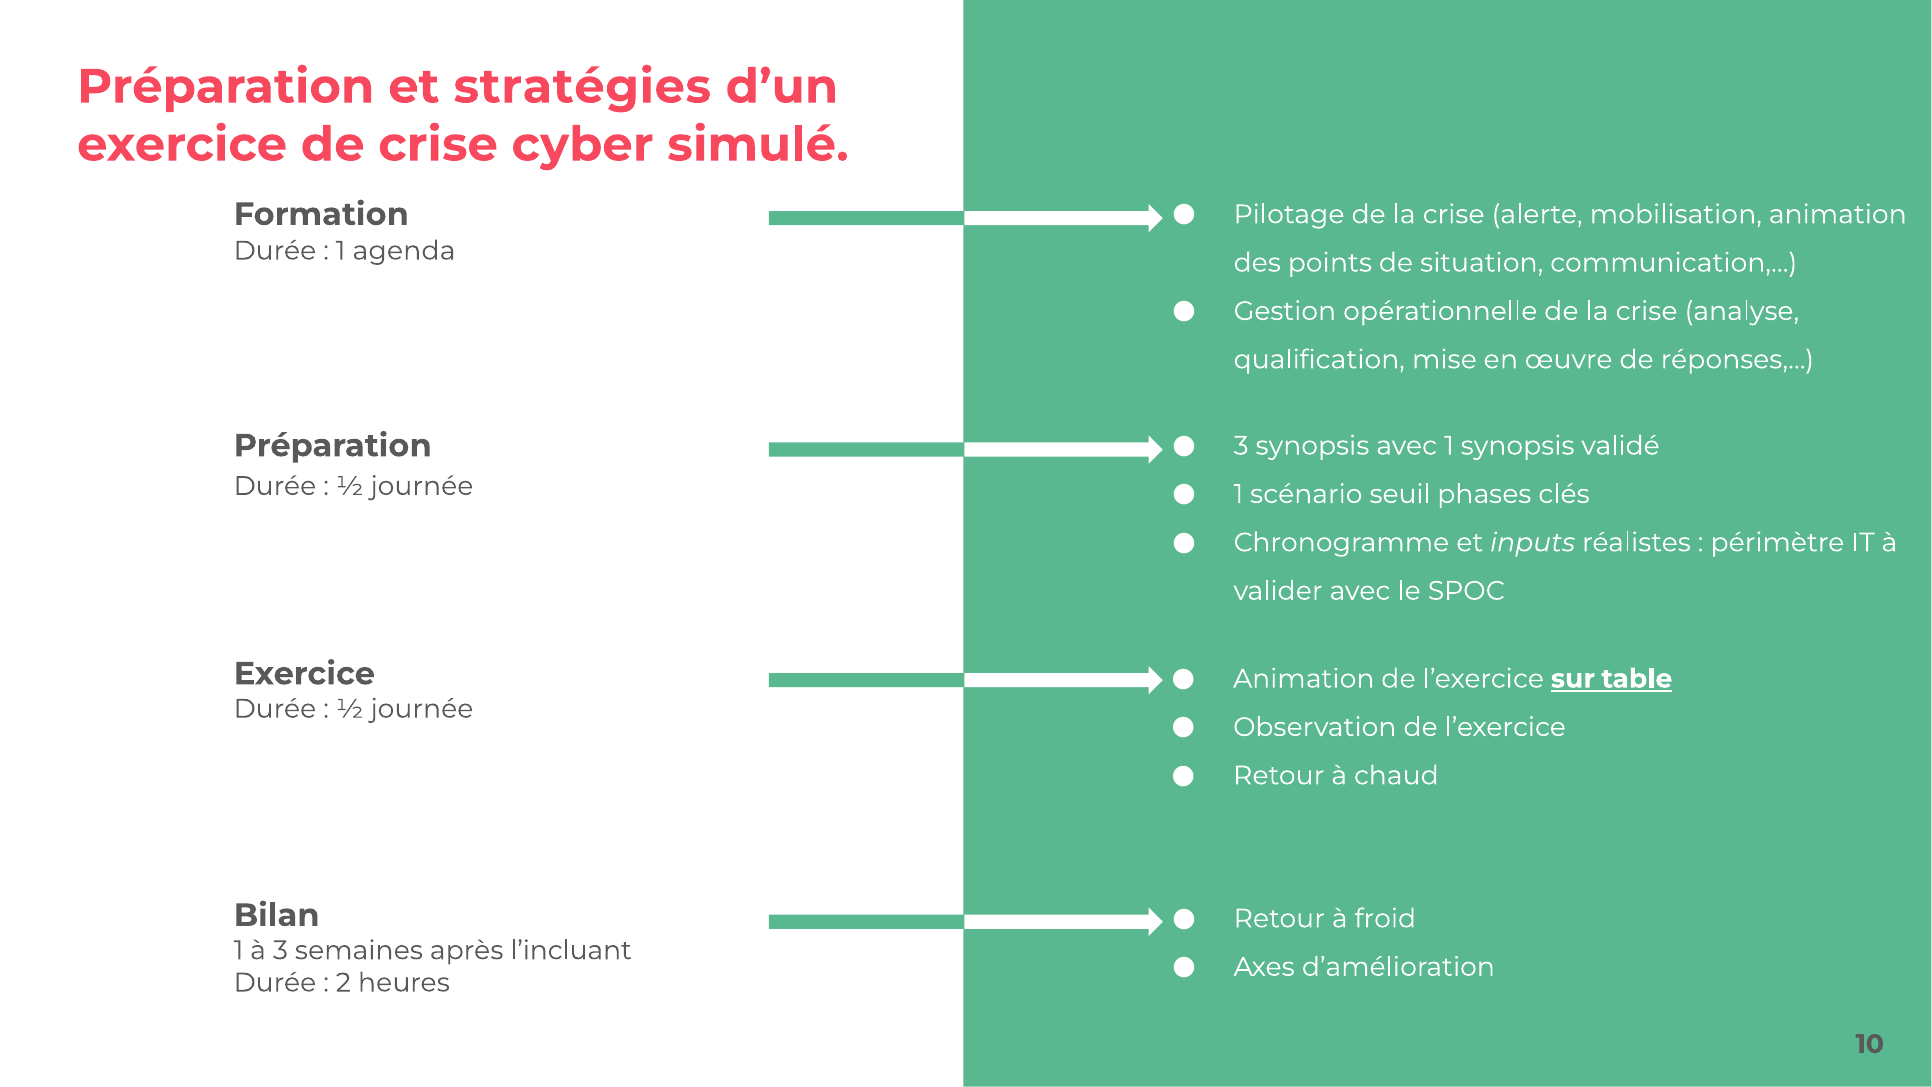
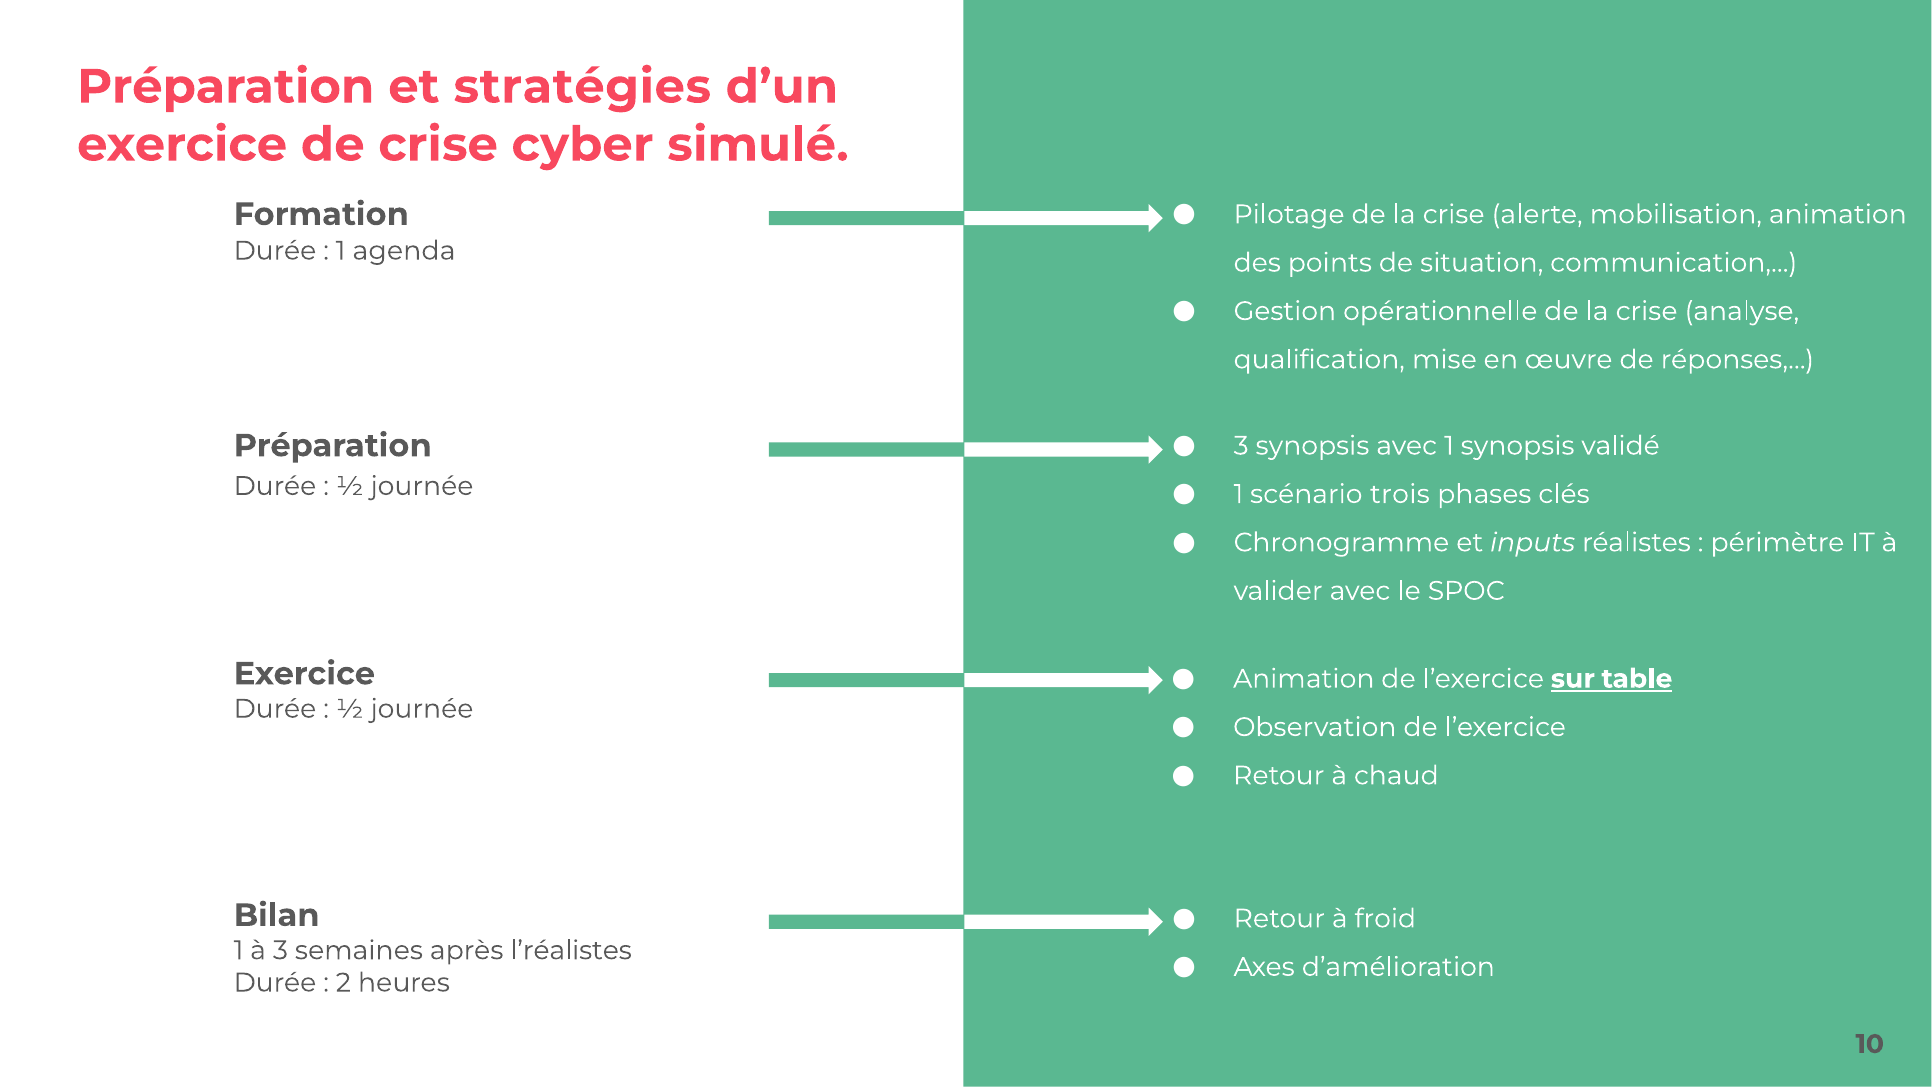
seuil: seuil -> trois
l’incluant: l’incluant -> l’réalistes
